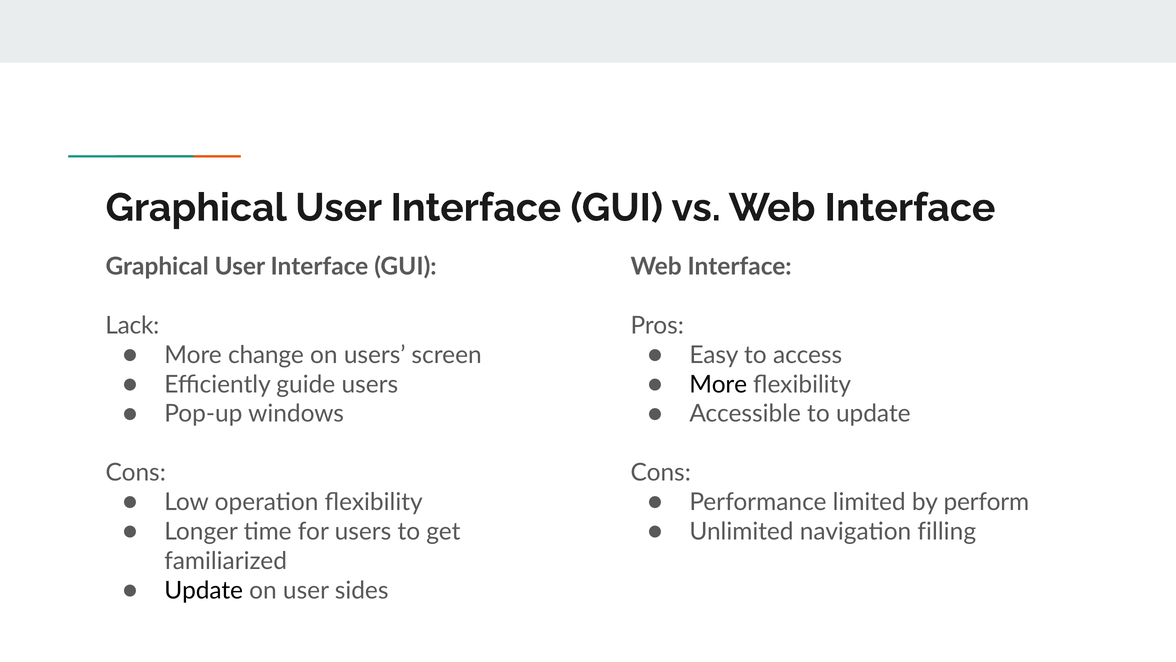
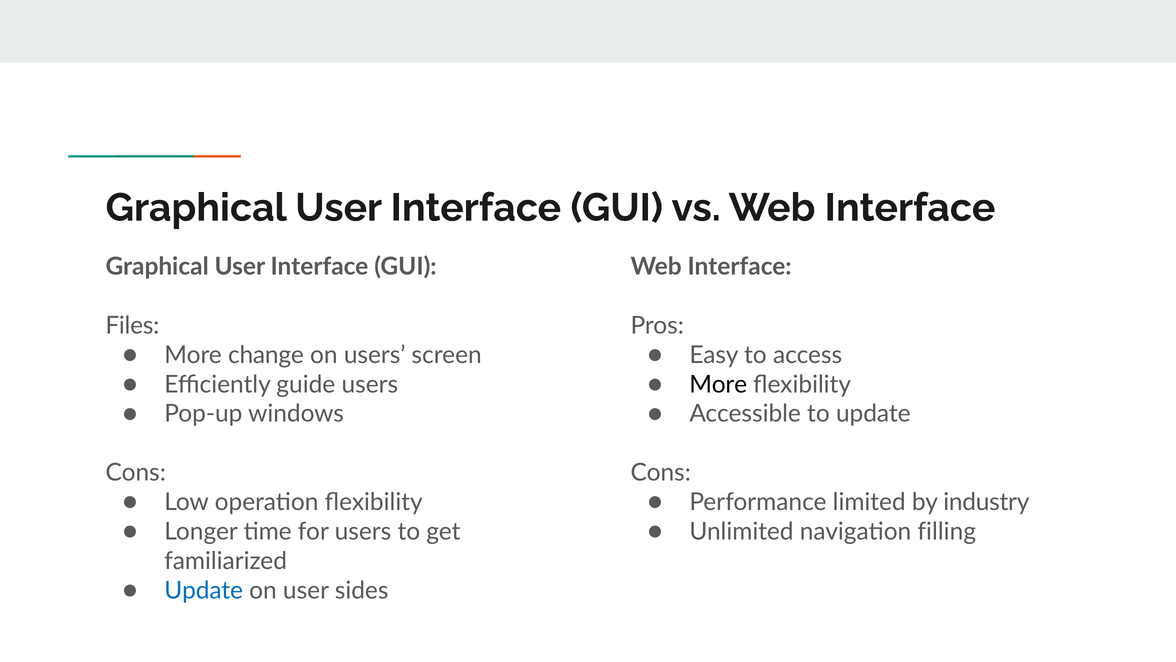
Lack: Lack -> Files
perform: perform -> industry
Update at (204, 590) colour: black -> blue
